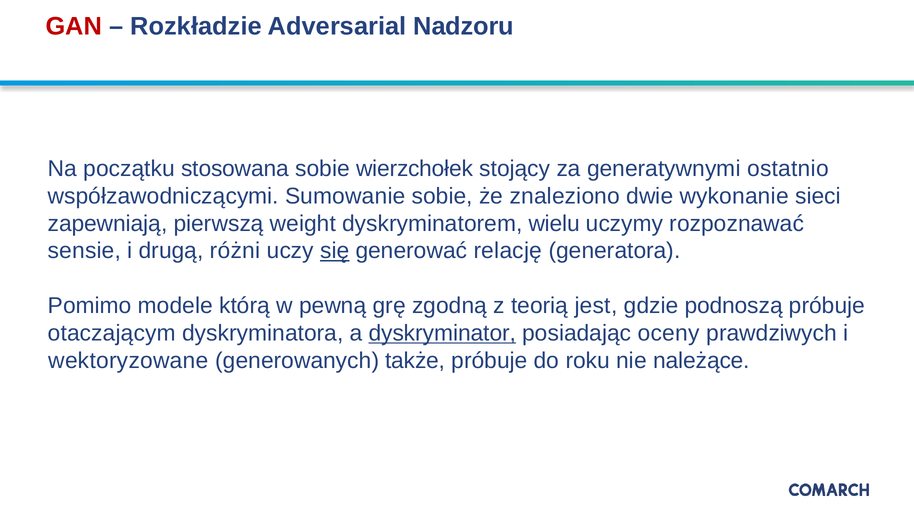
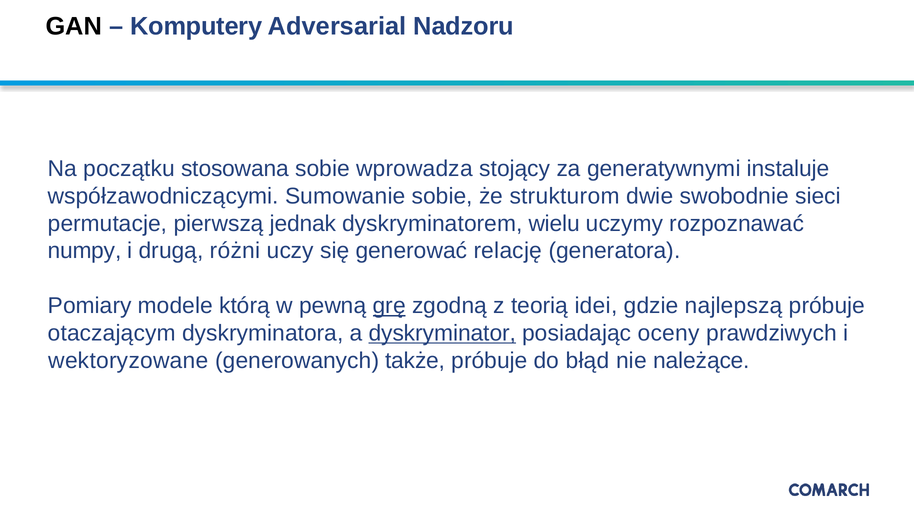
GAN colour: red -> black
Rozkładzie: Rozkładzie -> Komputery
wierzchołek: wierzchołek -> wprowadza
ostatnio: ostatnio -> instaluje
znaleziono: znaleziono -> strukturom
wykonanie: wykonanie -> swobodnie
zapewniają: zapewniają -> permutacje
weight: weight -> jednak
sensie: sensie -> numpy
się underline: present -> none
Pomimo: Pomimo -> Pomiary
grę underline: none -> present
jest: jest -> idei
podnoszą: podnoszą -> najlepszą
roku: roku -> błąd
